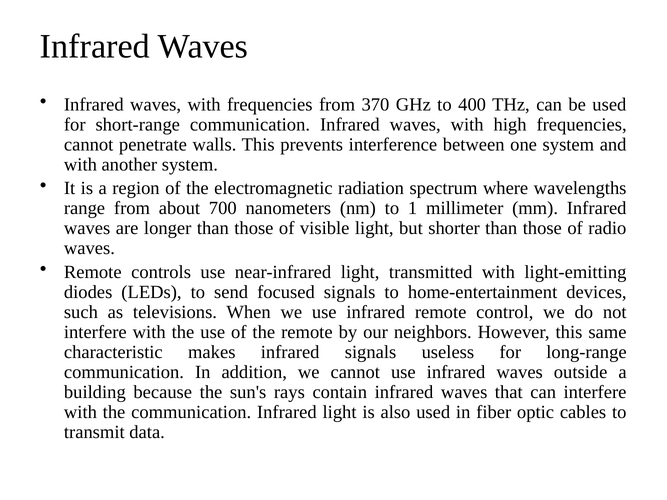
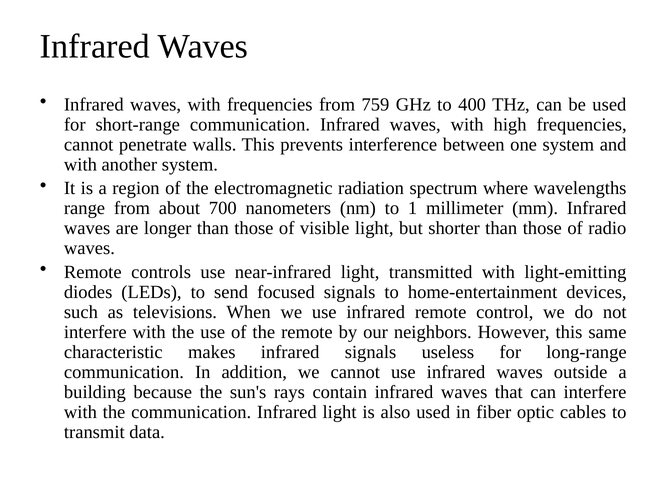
370: 370 -> 759
